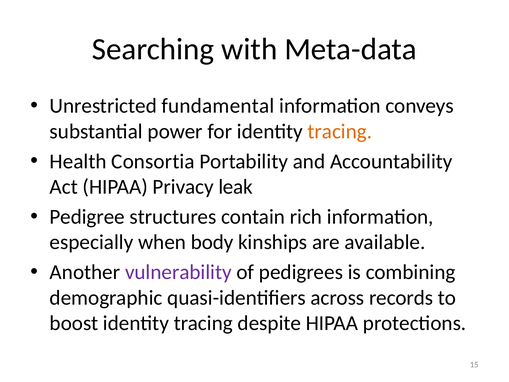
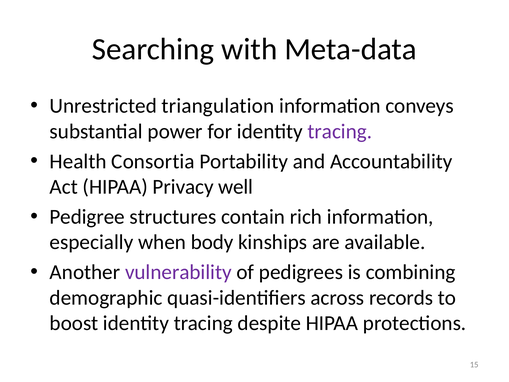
fundamental: fundamental -> triangulation
tracing at (340, 131) colour: orange -> purple
leak: leak -> well
